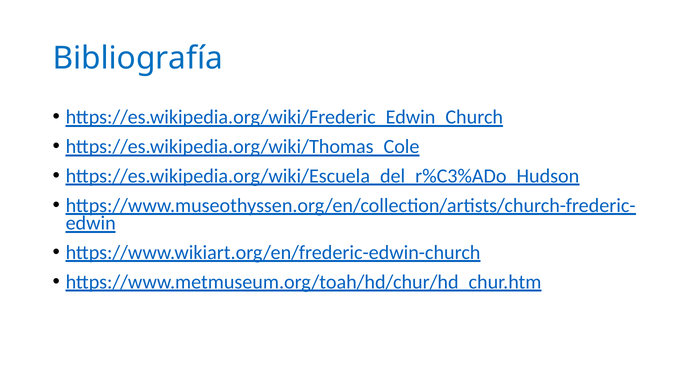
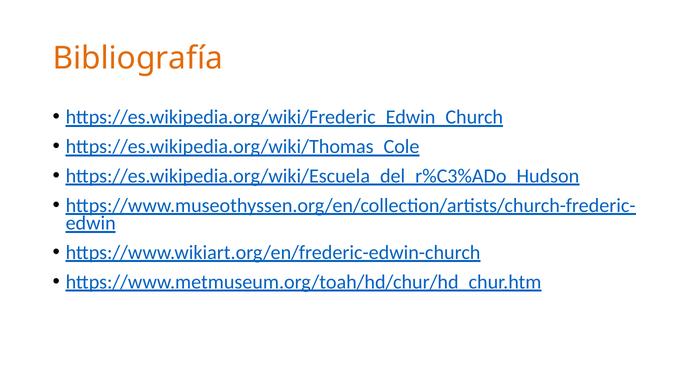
Bibliografía colour: blue -> orange
